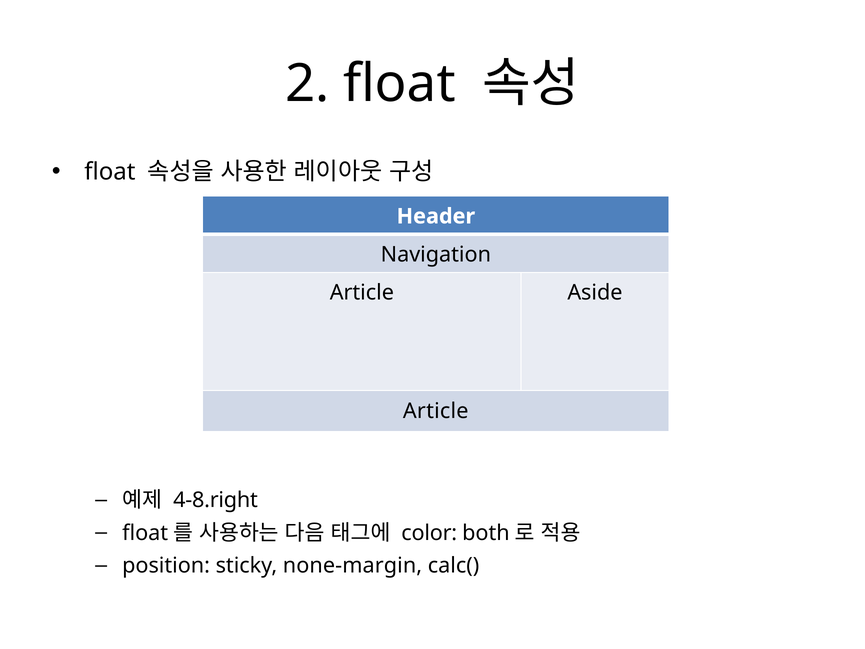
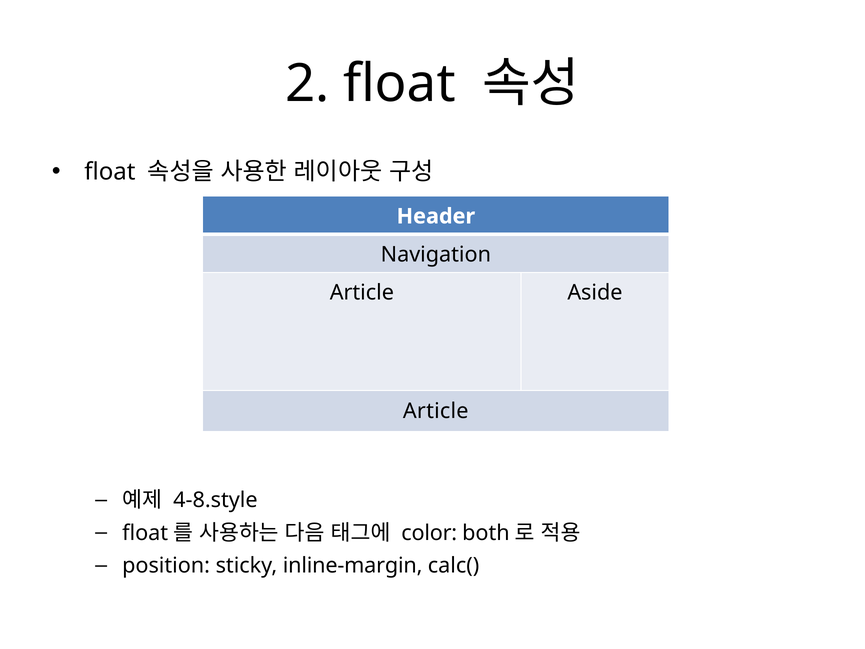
4-8.right: 4-8.right -> 4-8.style
none-margin: none-margin -> inline-margin
